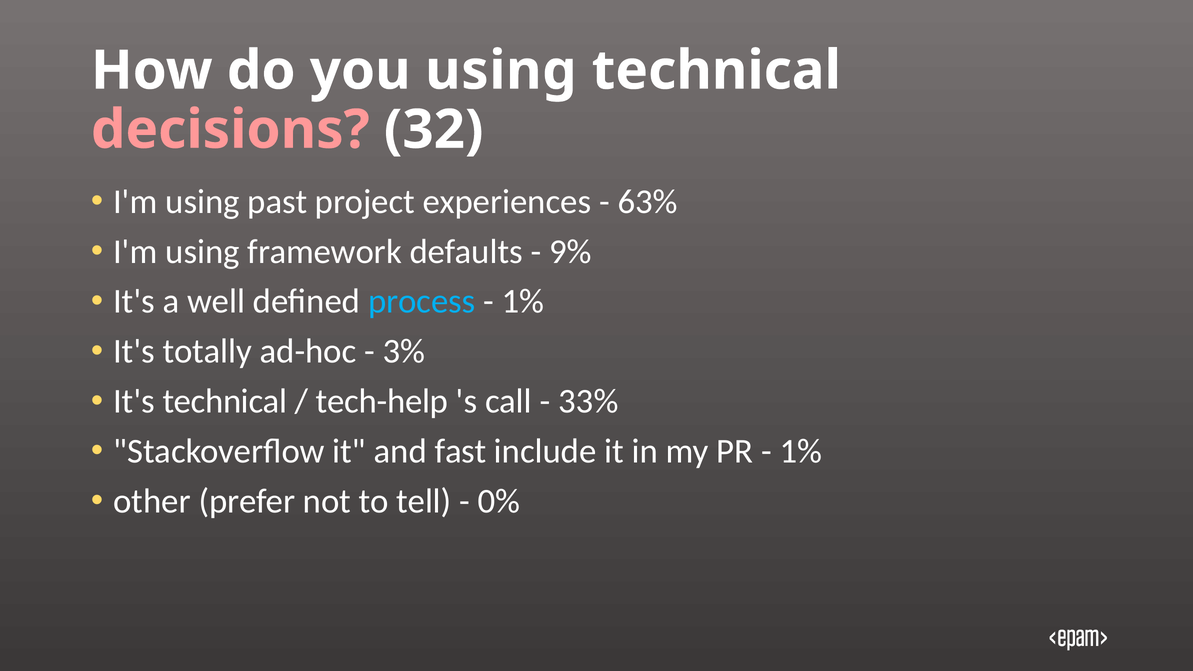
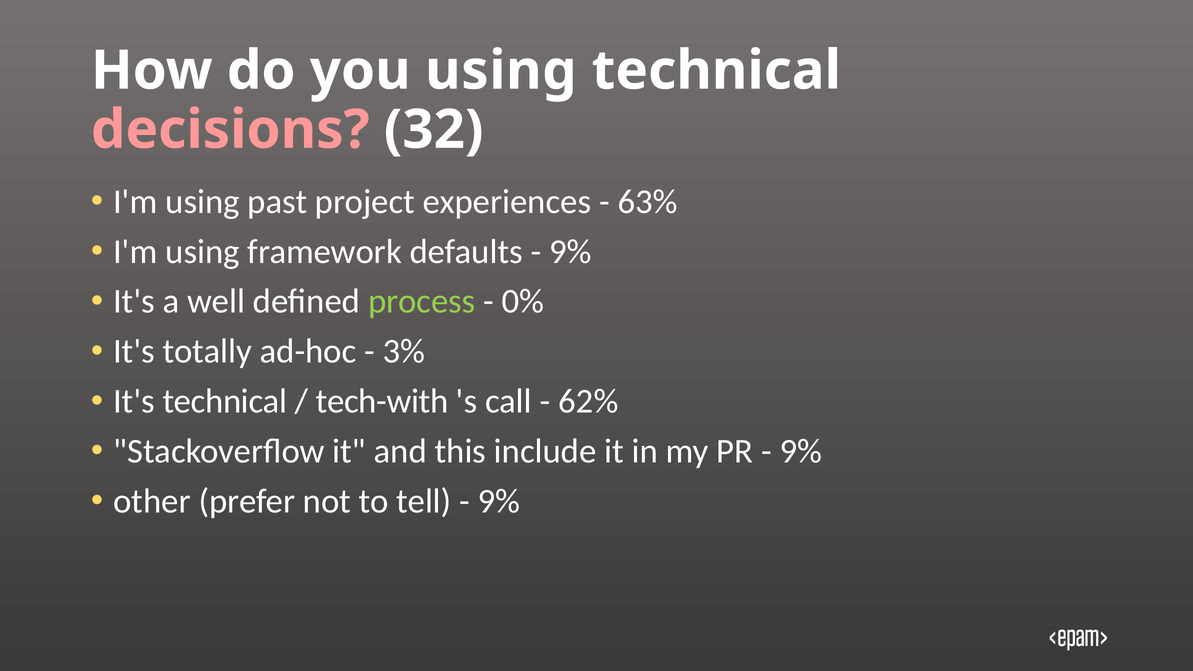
process colour: light blue -> light green
1% at (523, 302): 1% -> 0%
tech-help: tech-help -> tech-with
33%: 33% -> 62%
fast: fast -> this
1% at (801, 451): 1% -> 9%
0% at (499, 501): 0% -> 9%
